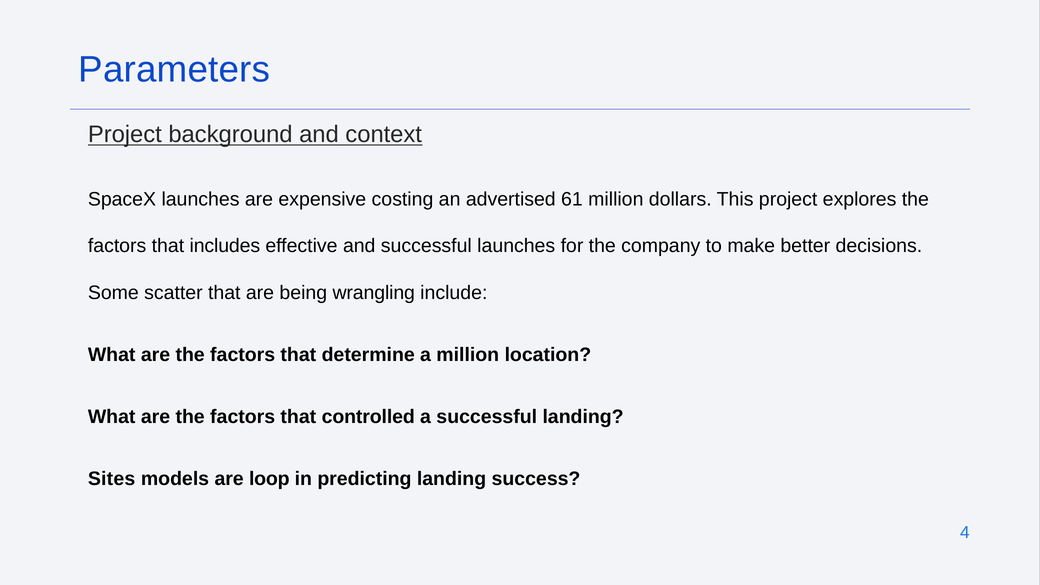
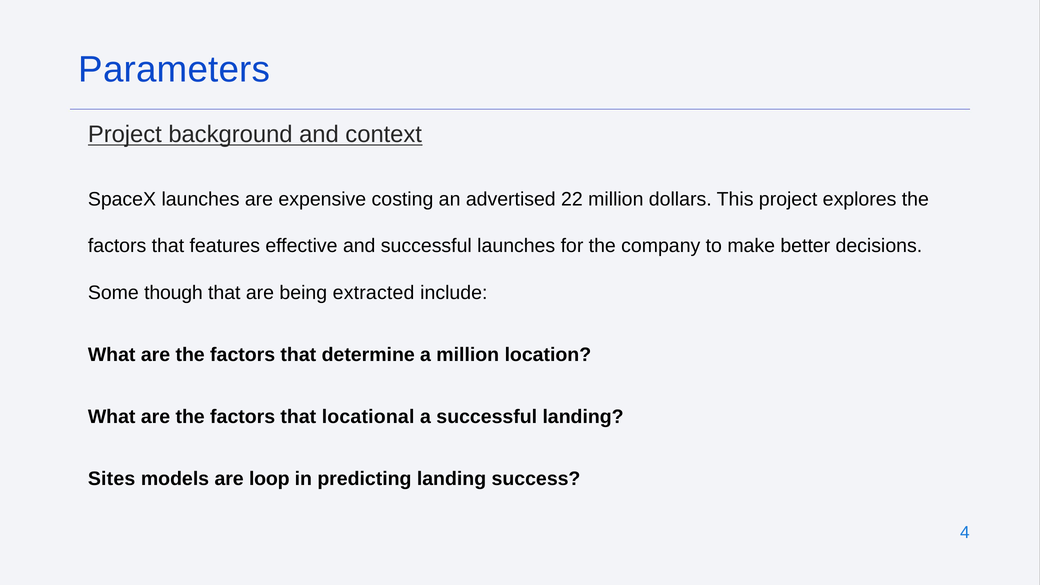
61: 61 -> 22
includes: includes -> features
scatter: scatter -> though
wrangling: wrangling -> extracted
controlled: controlled -> locational
